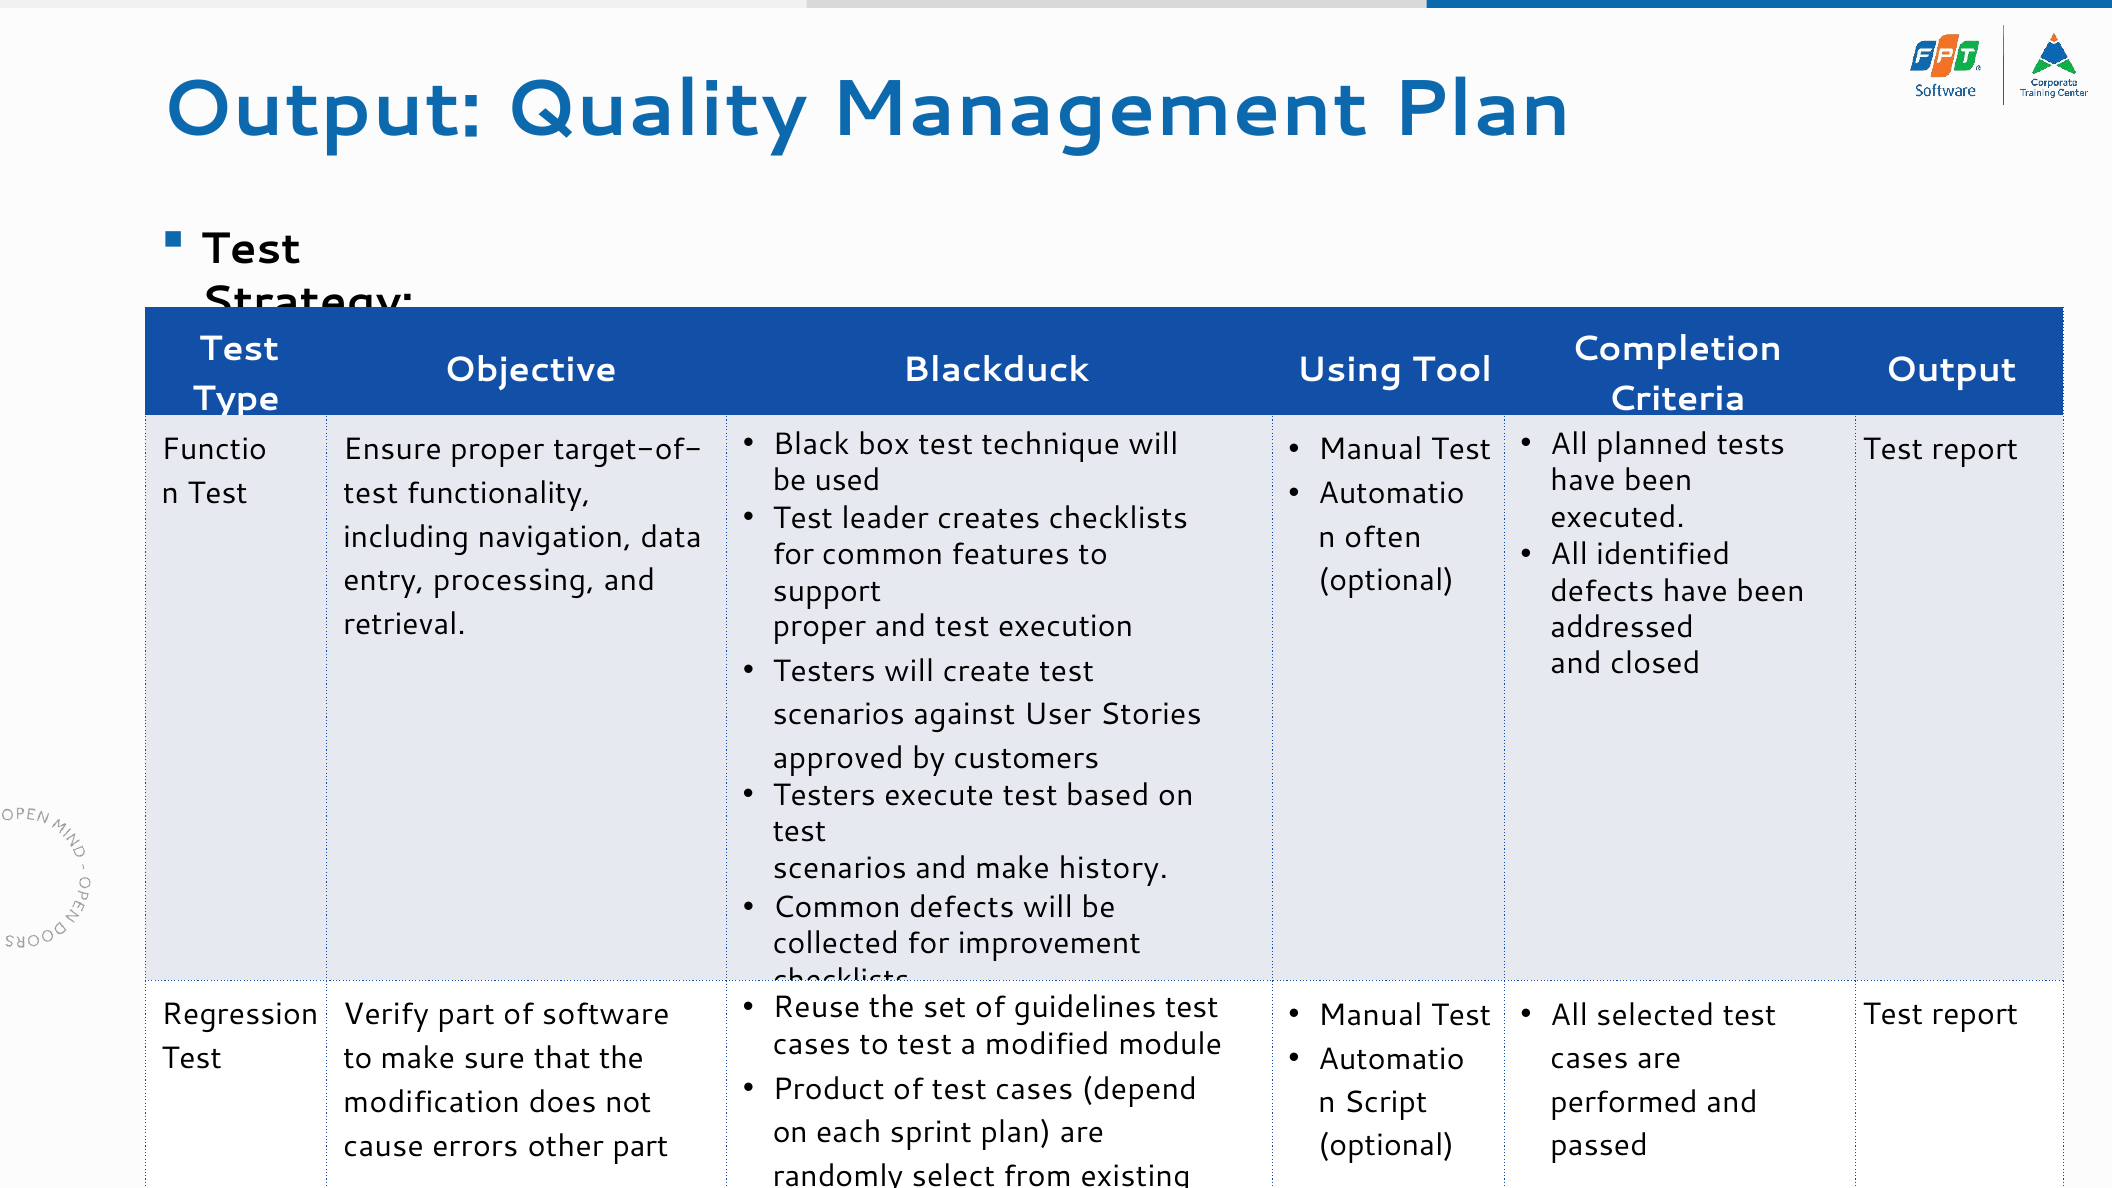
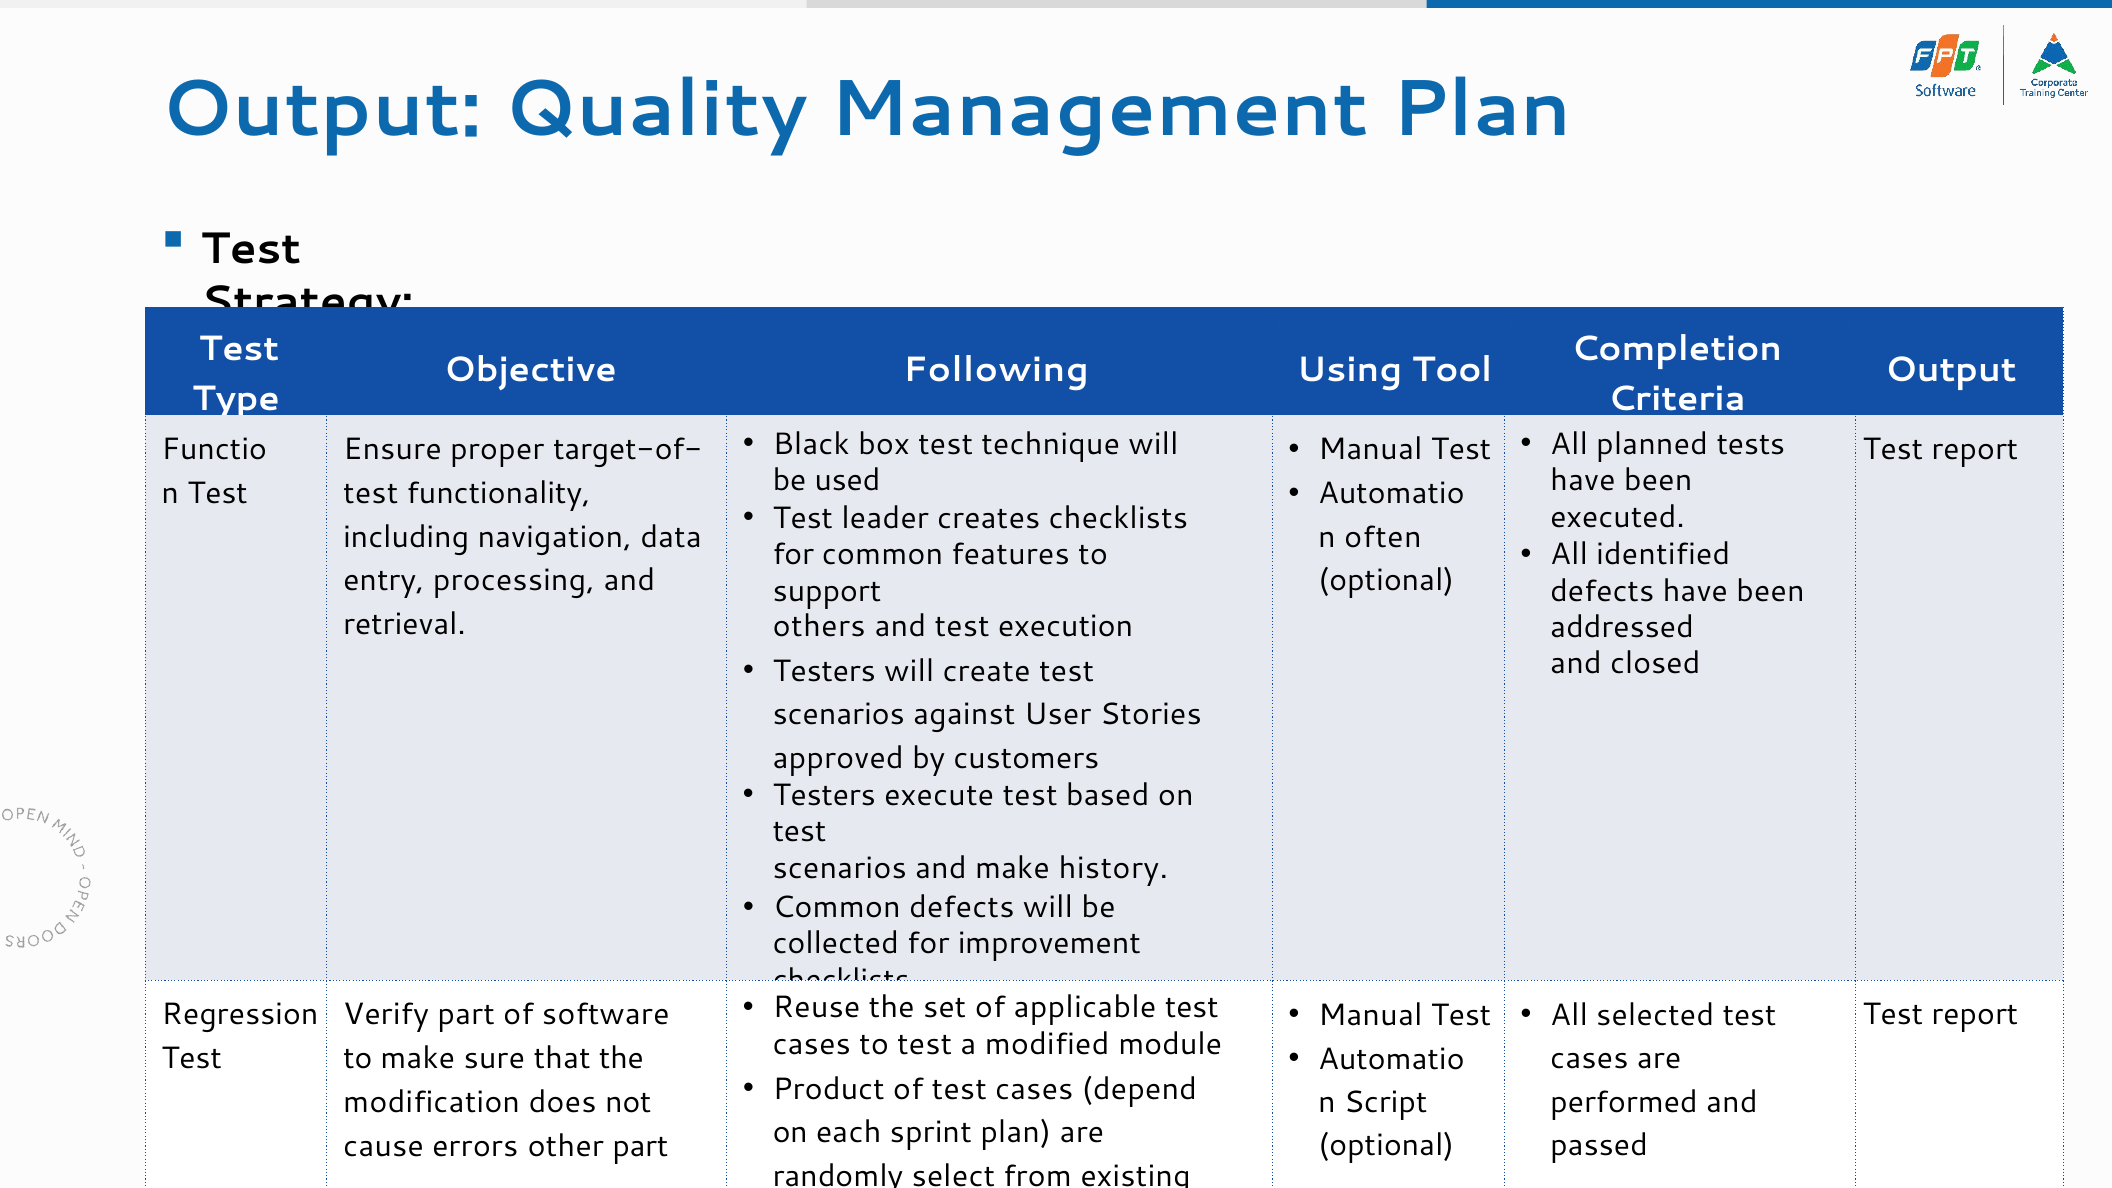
Blackduck: Blackduck -> Following
proper at (819, 627): proper -> others
guidelines: guidelines -> applicable
